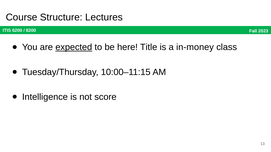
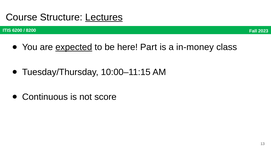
Lectures underline: none -> present
Title: Title -> Part
Intelligence: Intelligence -> Continuous
